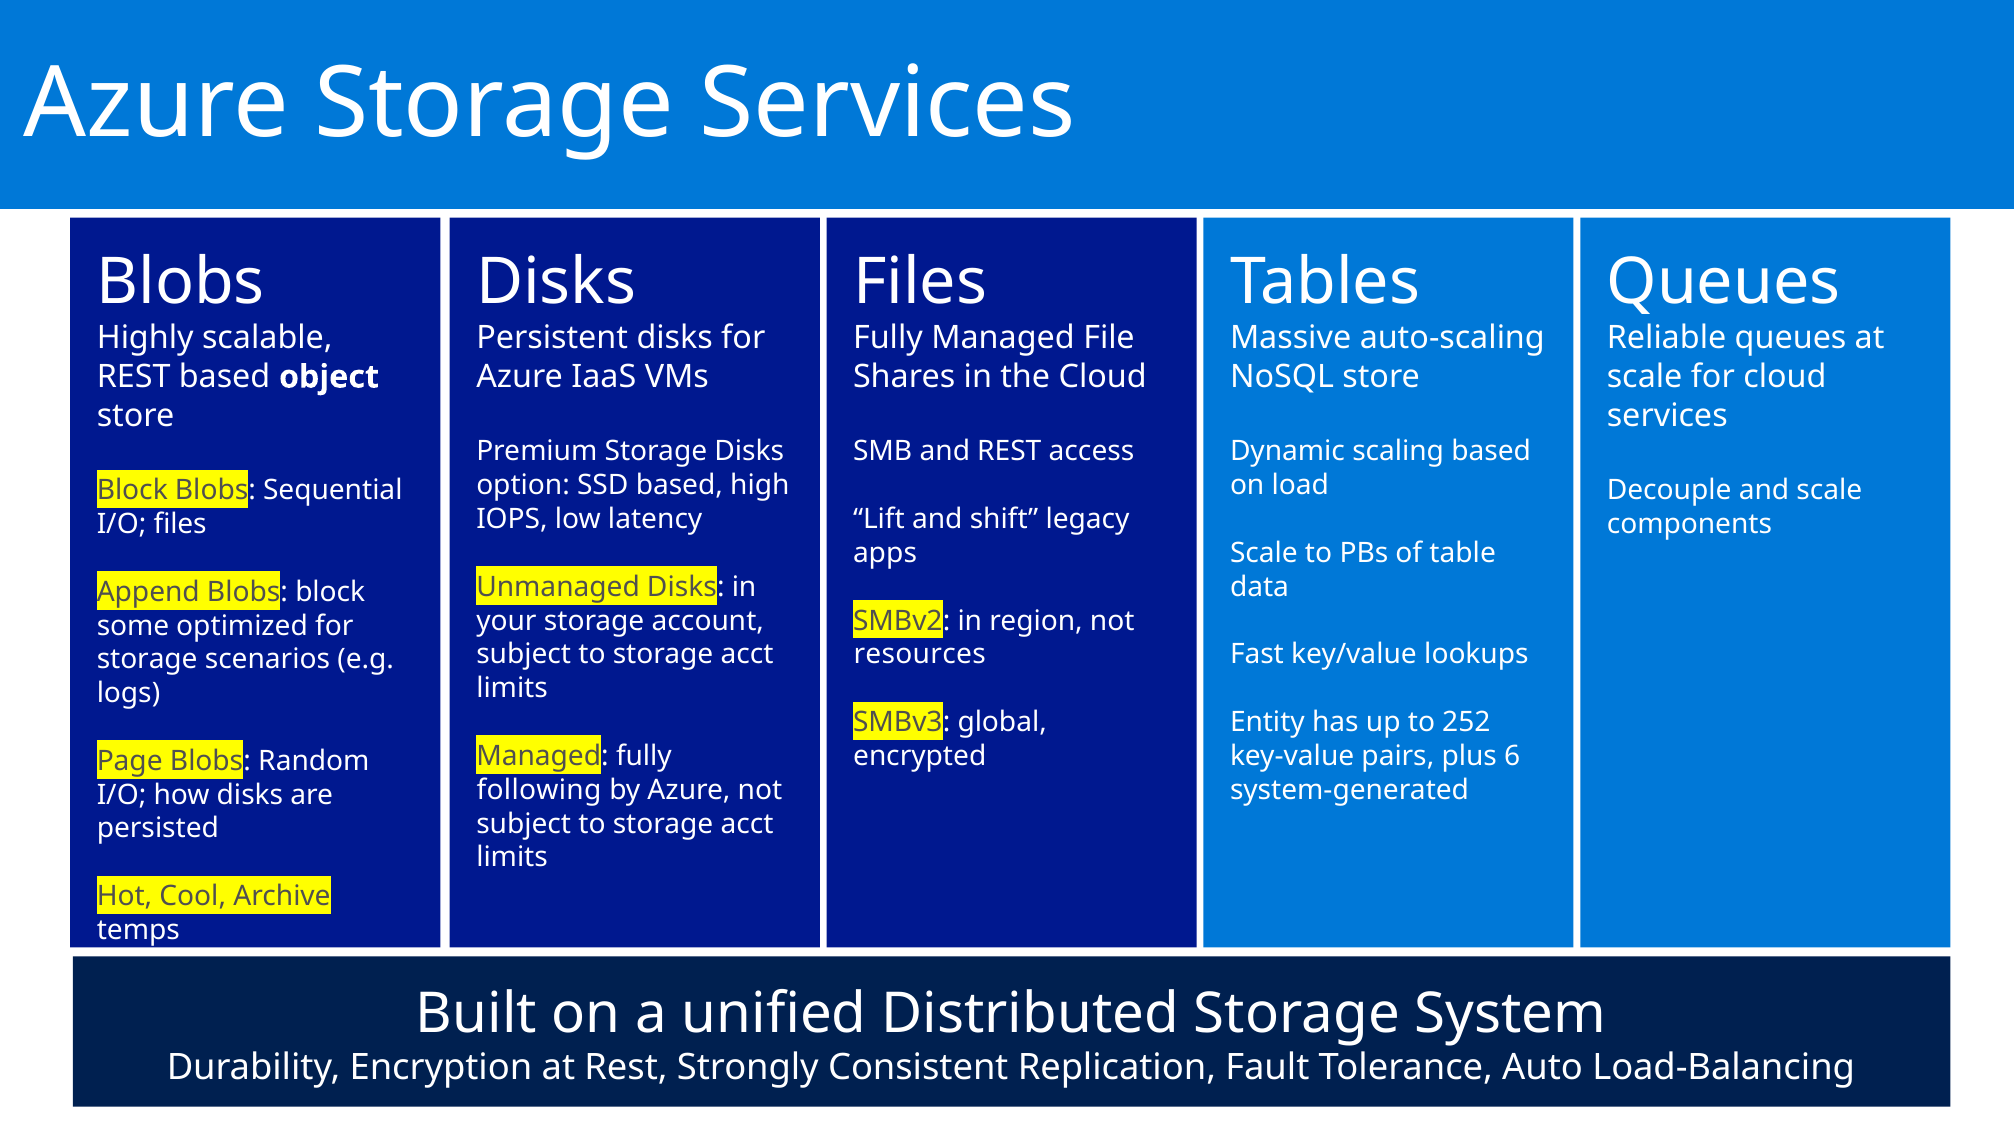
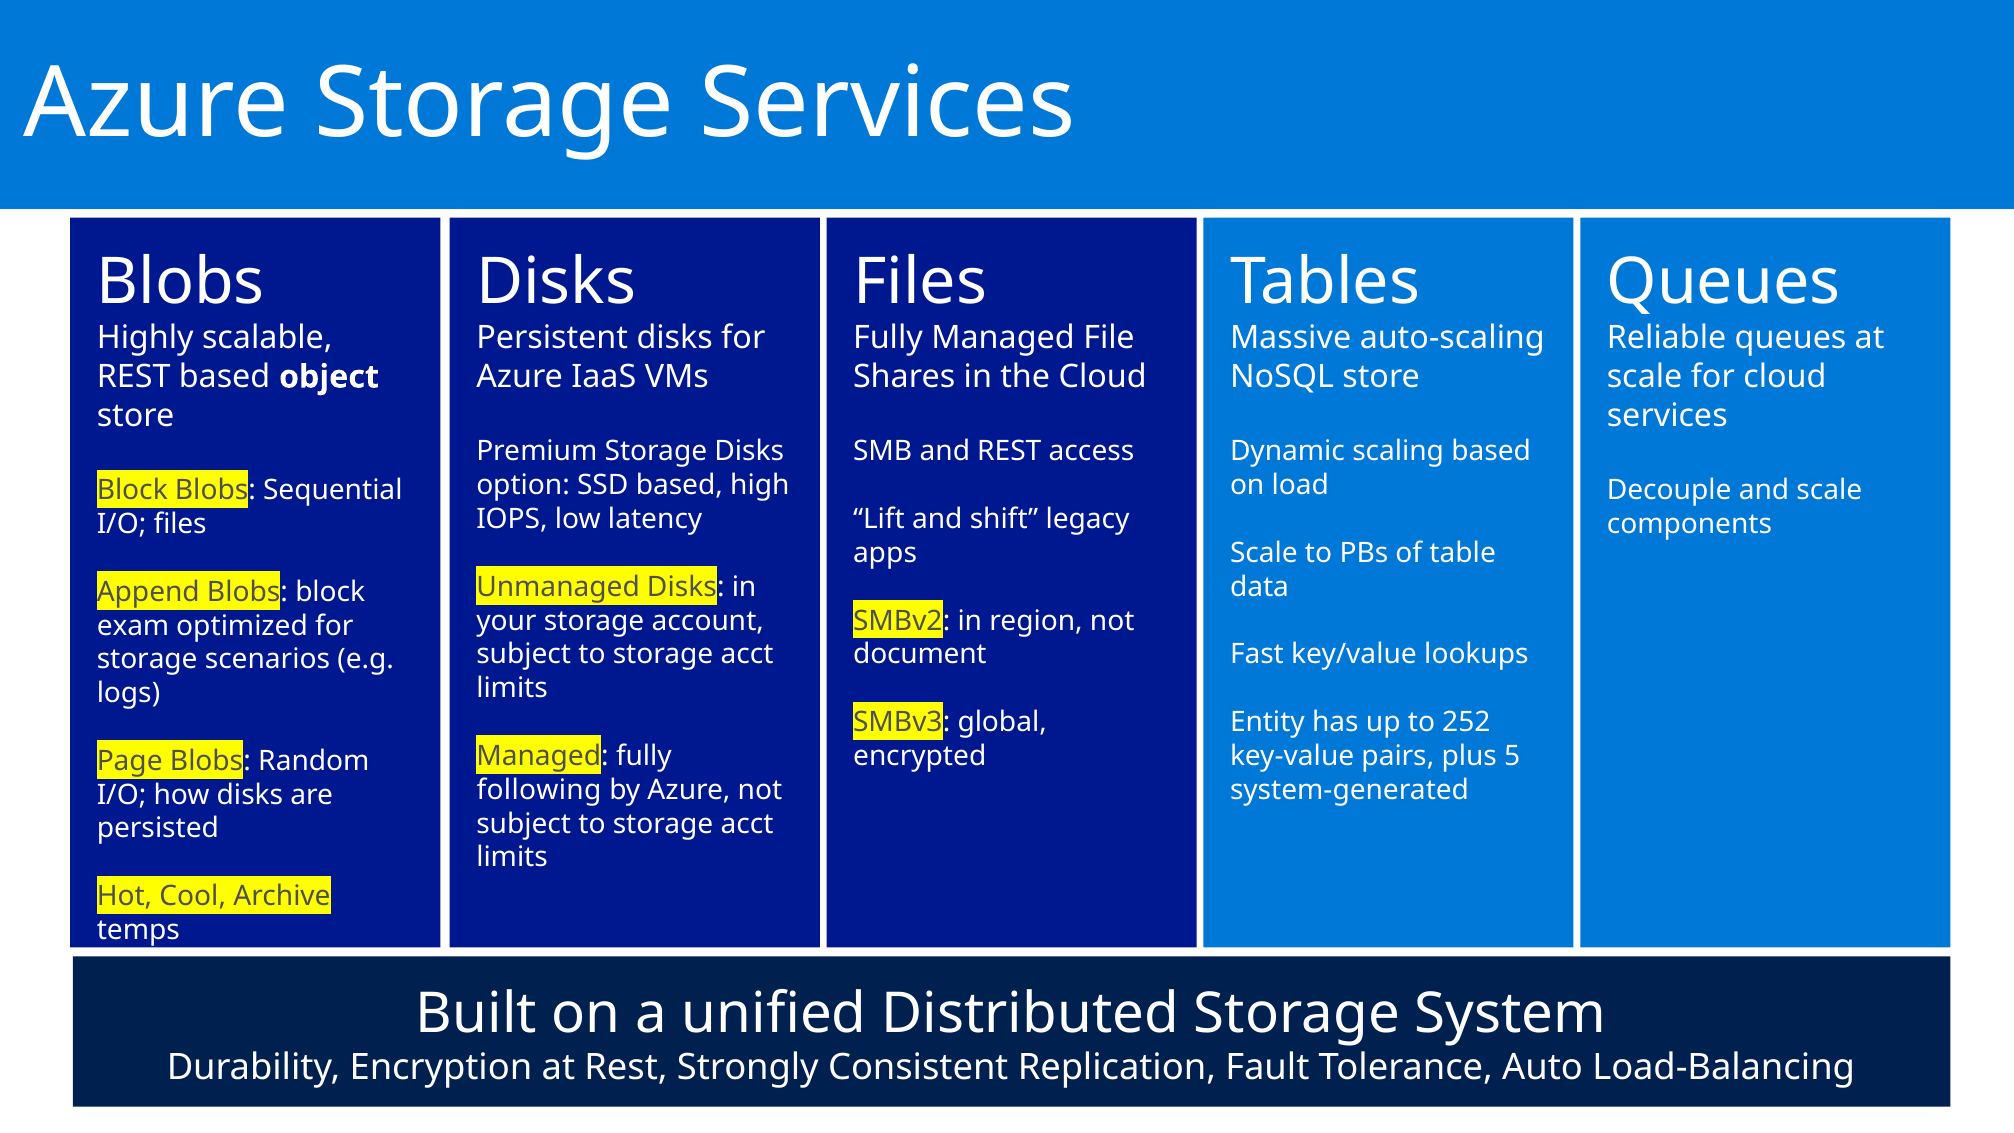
some: some -> exam
resources: resources -> document
6: 6 -> 5
